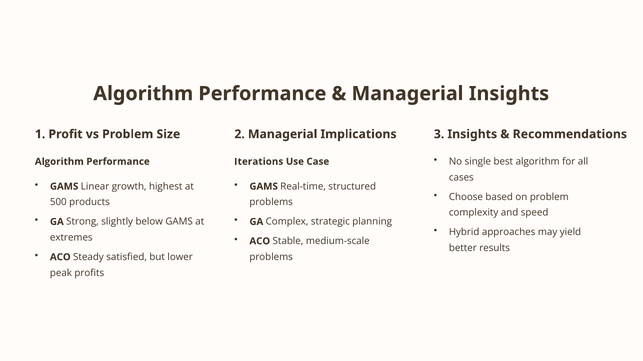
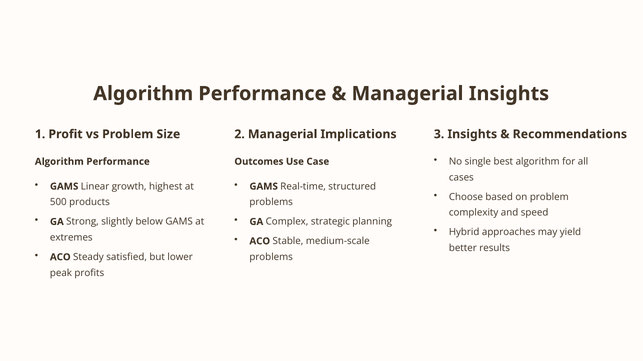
Iterations: Iterations -> Outcomes
